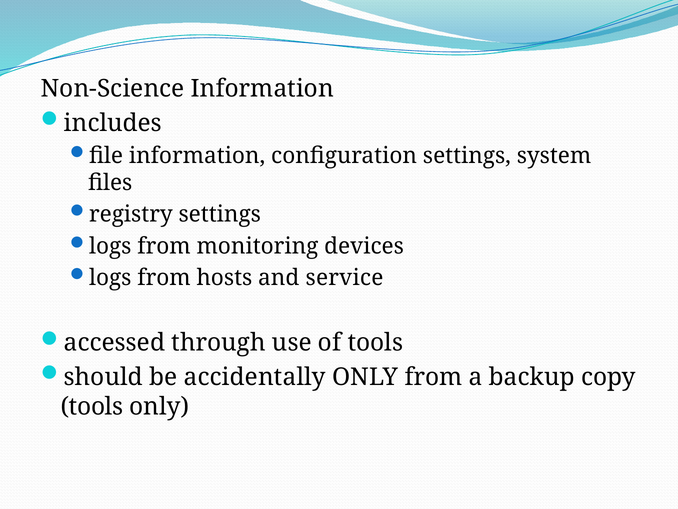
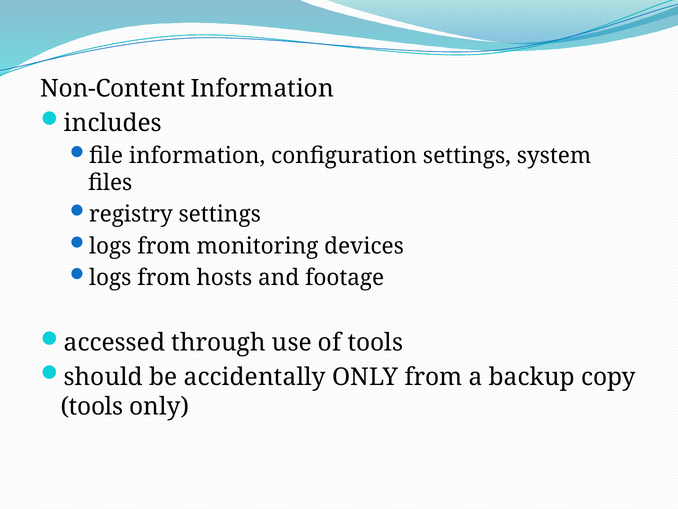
Non-Science: Non-Science -> Non-Content
service: service -> footage
